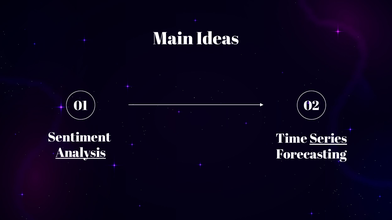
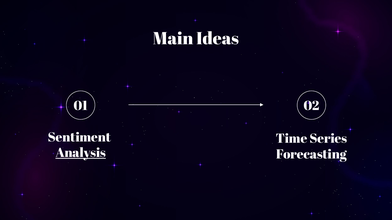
Series underline: present -> none
